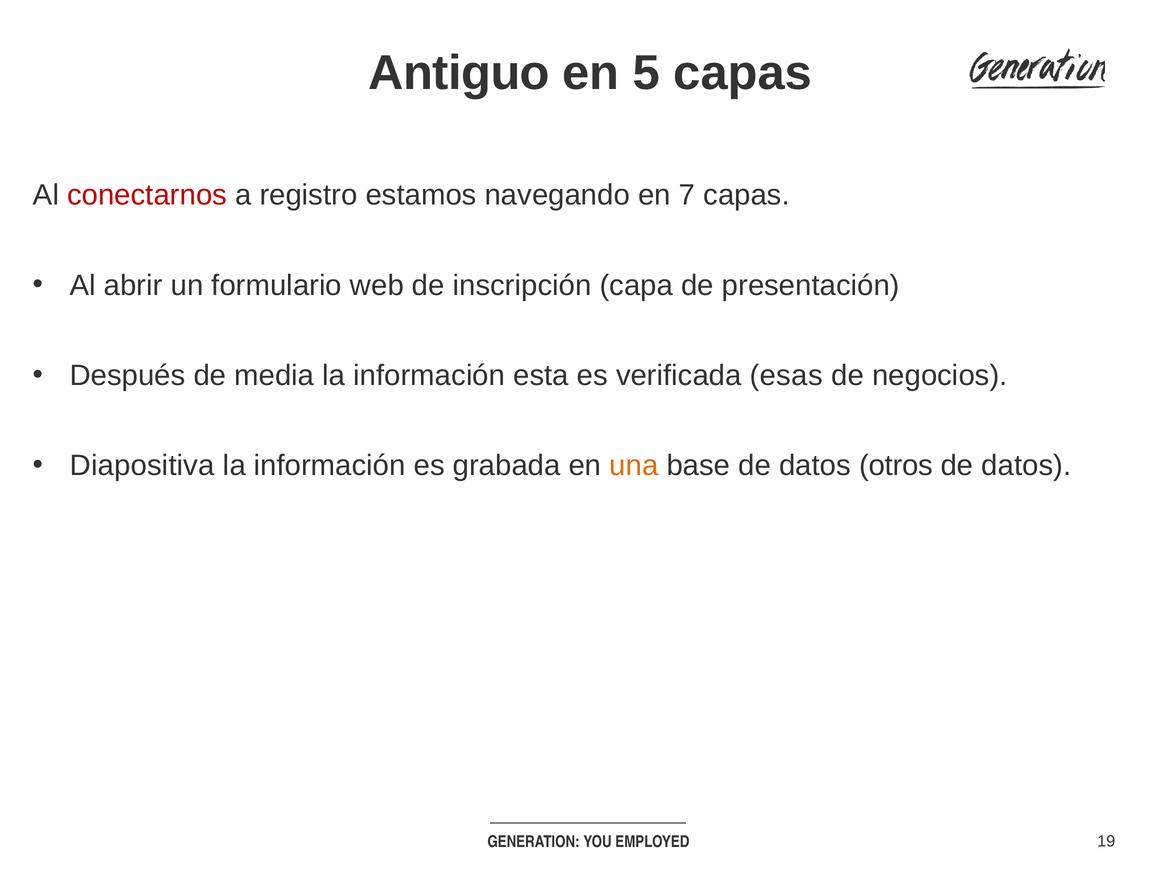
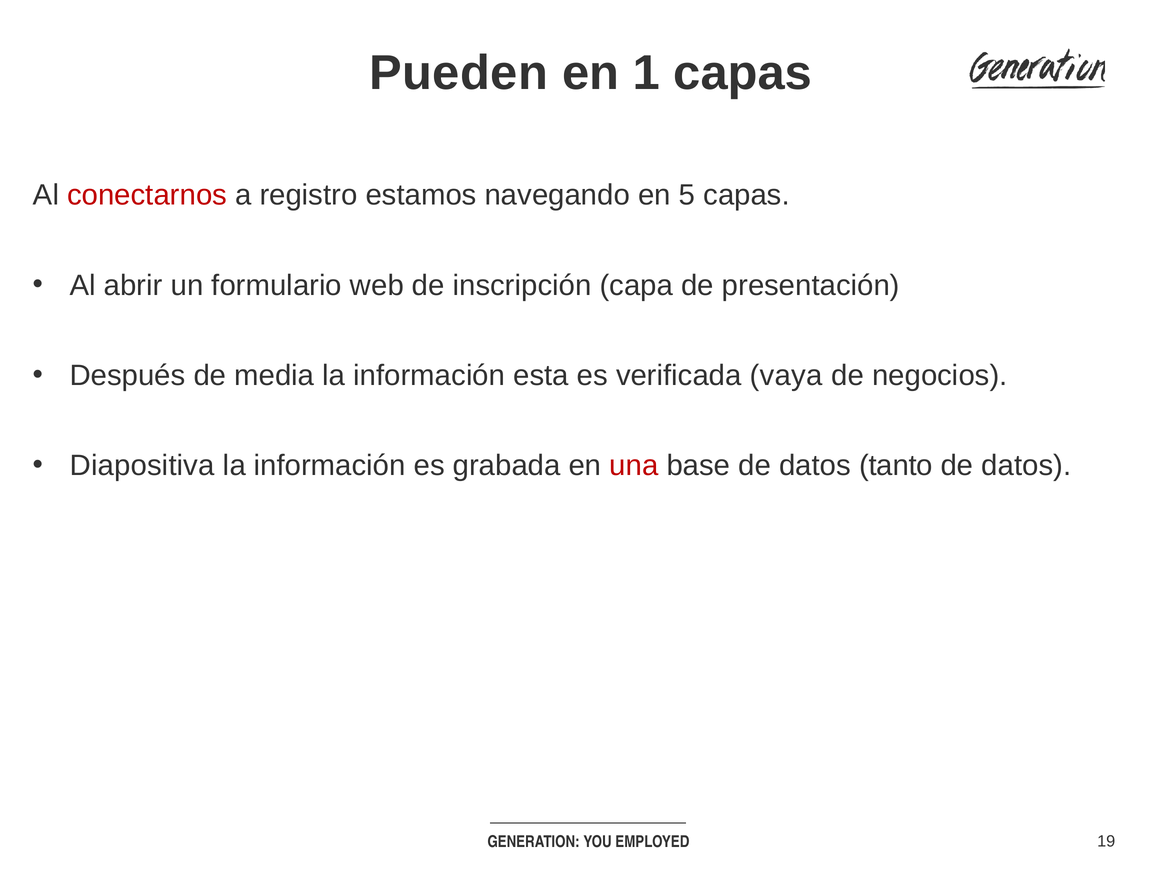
Antiguo: Antiguo -> Pueden
5: 5 -> 1
7: 7 -> 5
esas: esas -> vaya
una colour: orange -> red
otros: otros -> tanto
